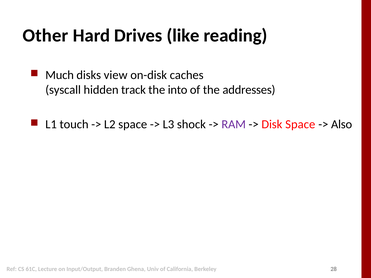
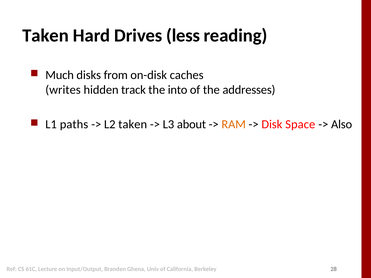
Other at (45, 36): Other -> Taken
like: like -> less
view: view -> from
syscall: syscall -> writes
touch: touch -> paths
L2 space: space -> taken
shock: shock -> about
RAM colour: purple -> orange
